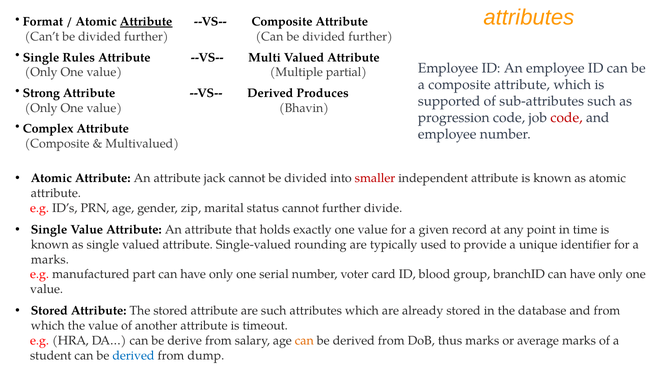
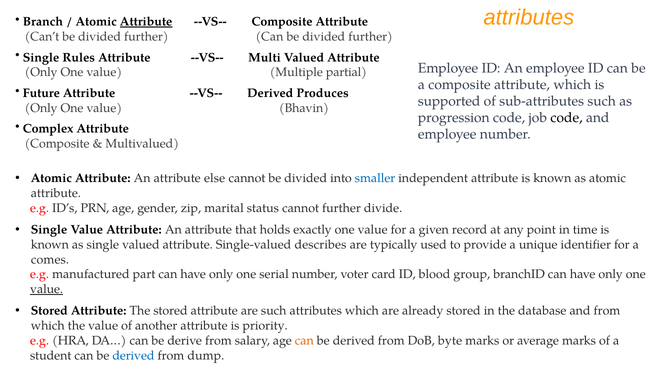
Format: Format -> Branch
Strong: Strong -> Future
code at (567, 118) colour: red -> black
jack: jack -> else
smaller colour: red -> blue
rounding: rounding -> describes
marks at (50, 259): marks -> comes
value at (47, 289) underline: none -> present
timeout: timeout -> priority
thus: thus -> byte
